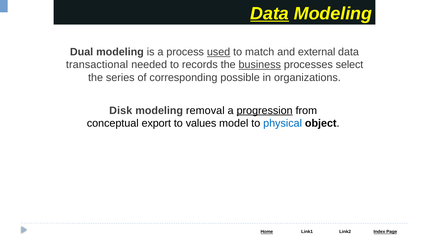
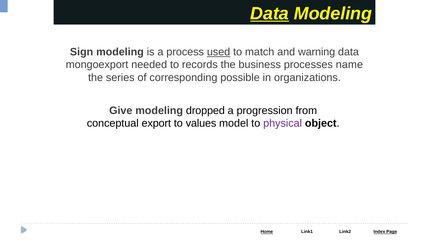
Dual: Dual -> Sign
external: external -> warning
transactional: transactional -> mongoexport
business underline: present -> none
select: select -> name
Disk: Disk -> Give
removal: removal -> dropped
progression underline: present -> none
physical colour: blue -> purple
